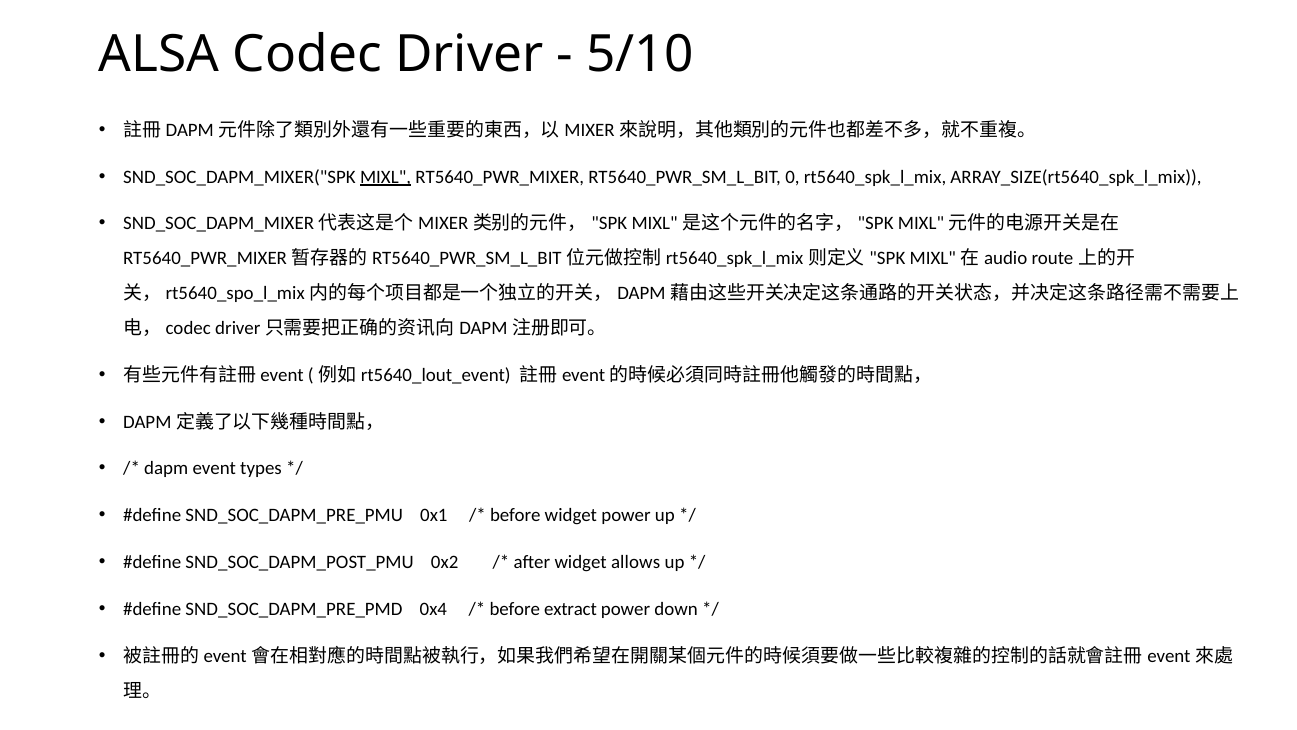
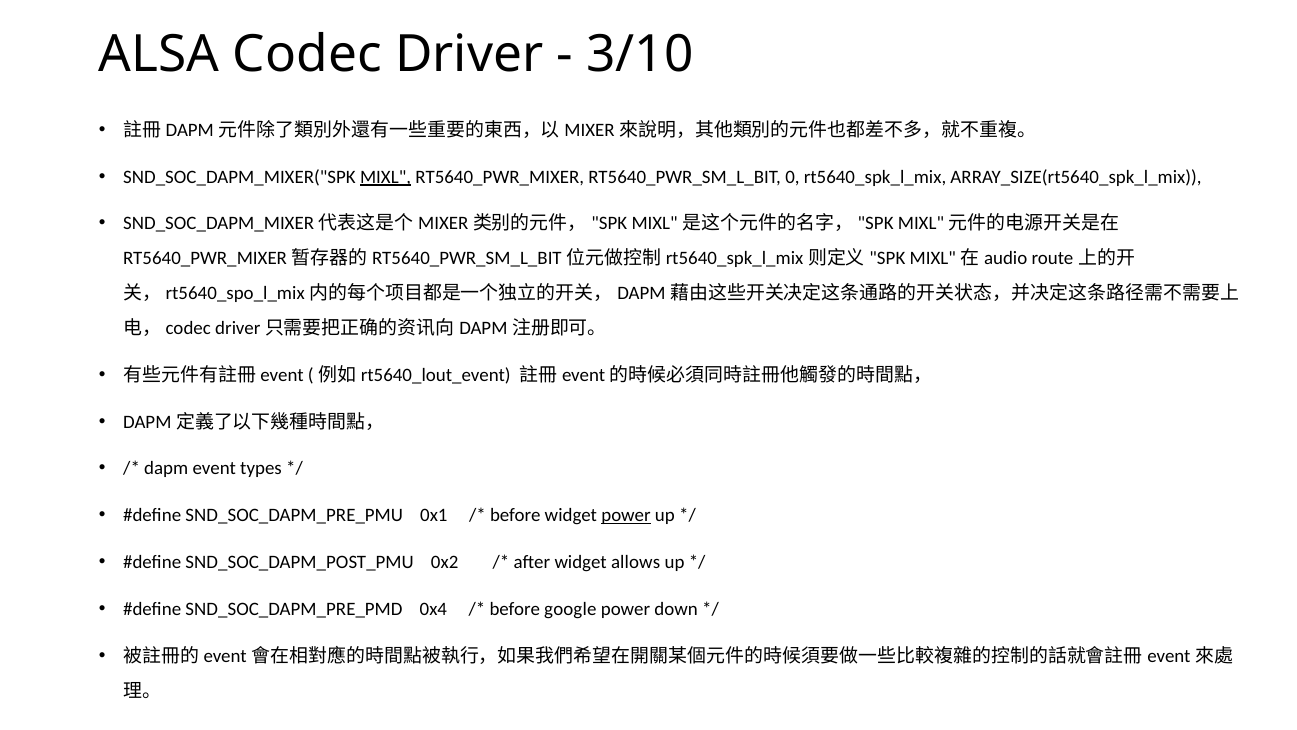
5/10: 5/10 -> 3/10
power at (626, 515) underline: none -> present
extract: extract -> google
